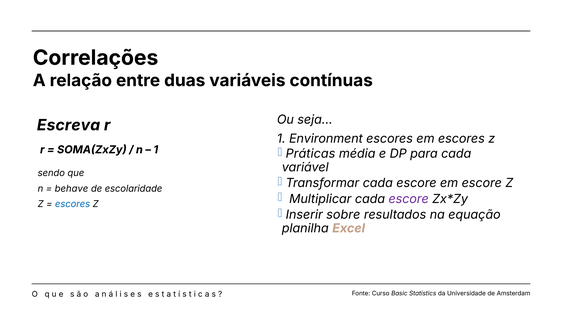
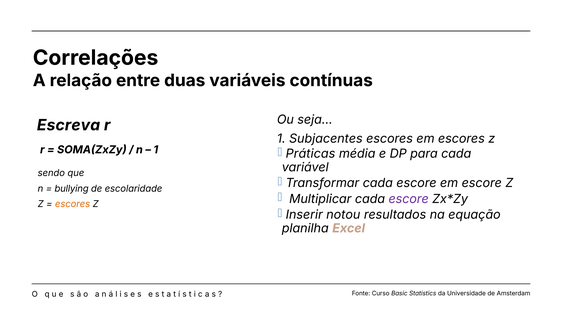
Environment: Environment -> Subjacentes
behave: behave -> bullying
escores at (73, 204) colour: blue -> orange
sobre: sobre -> notou
